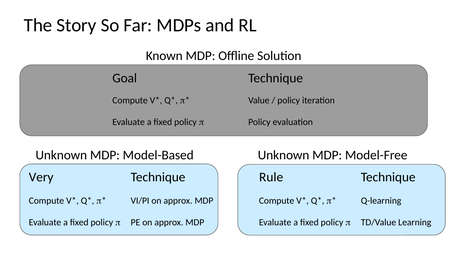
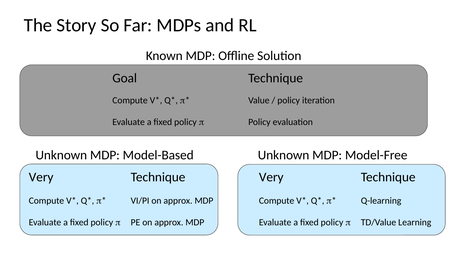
Rule at (271, 177): Rule -> Very
